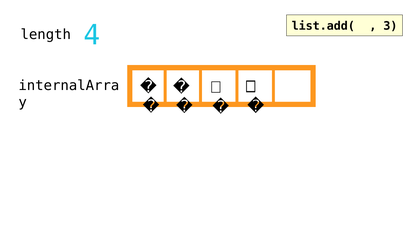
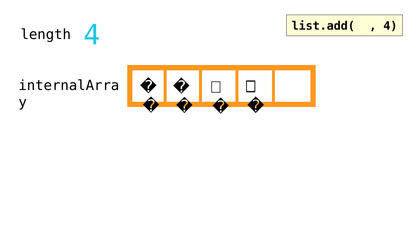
list.add(🌽 3: 3 -> 4
